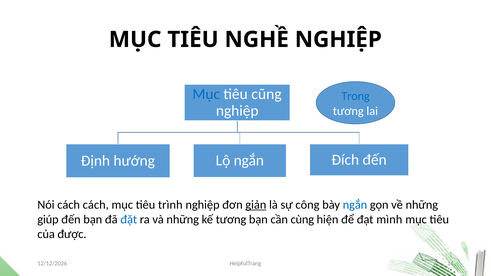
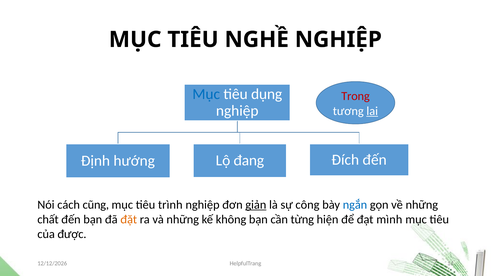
cũng: cũng -> dụng
Trong colour: blue -> red
lai underline: none -> present
ngắn at (249, 161): ngắn -> đang
cách cách: cách -> cũng
giúp: giúp -> chất
đặt colour: blue -> orange
kế tương: tương -> không
cùng: cùng -> từng
